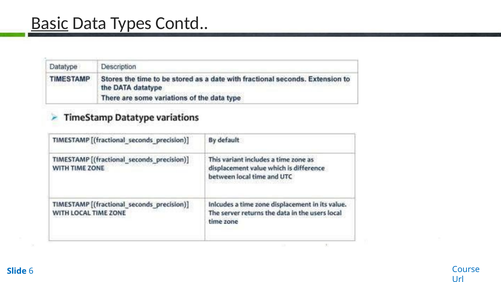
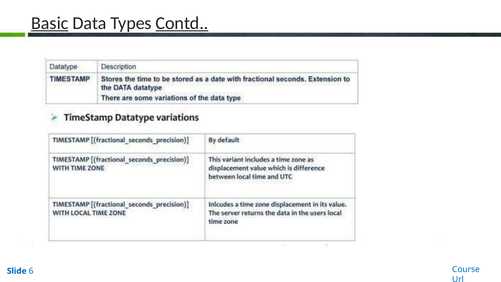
Contd underline: none -> present
